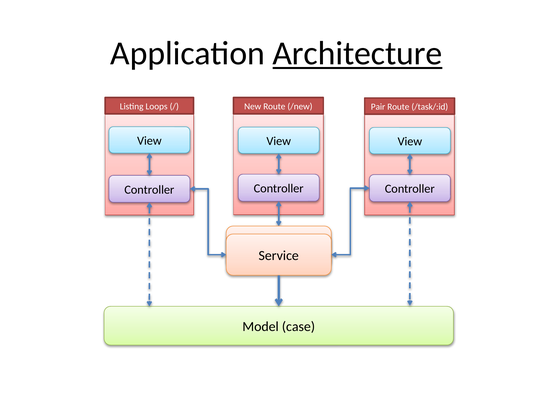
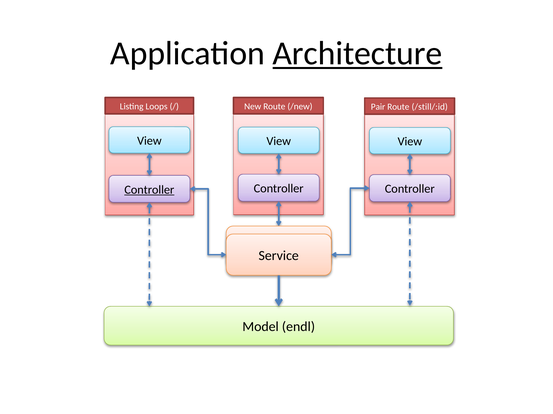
/task/:id: /task/:id -> /still/:id
Controller at (149, 190) underline: none -> present
case: case -> endl
